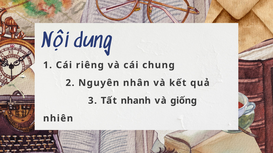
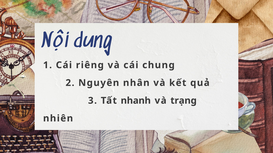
giống: giống -> trạng
